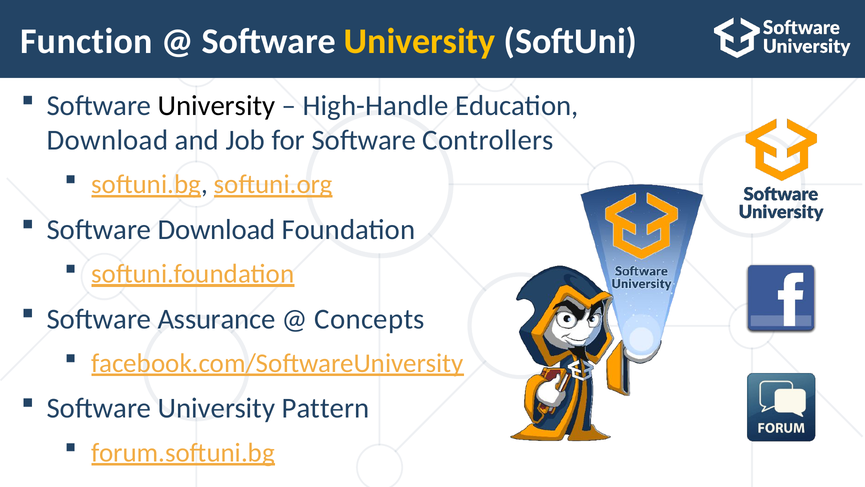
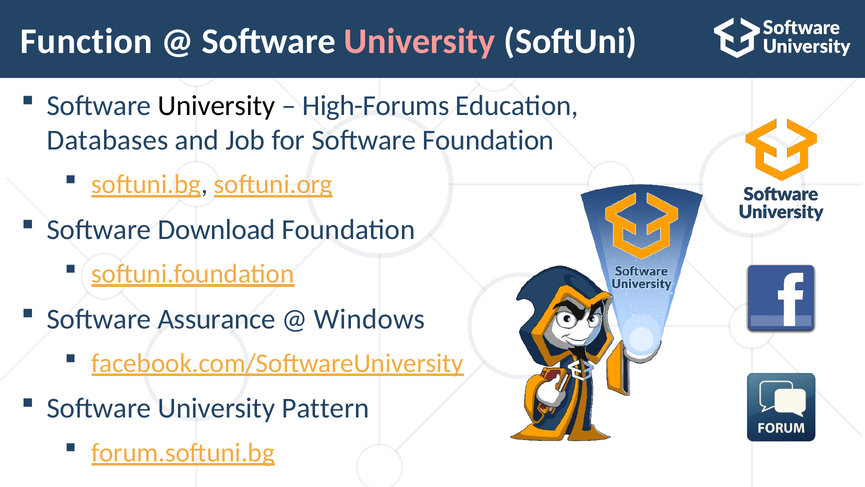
University at (420, 42) colour: yellow -> pink
High-Handle: High-Handle -> High-Forums
Download at (107, 140): Download -> Databases
Software Controllers: Controllers -> Foundation
Concepts: Concepts -> Windows
